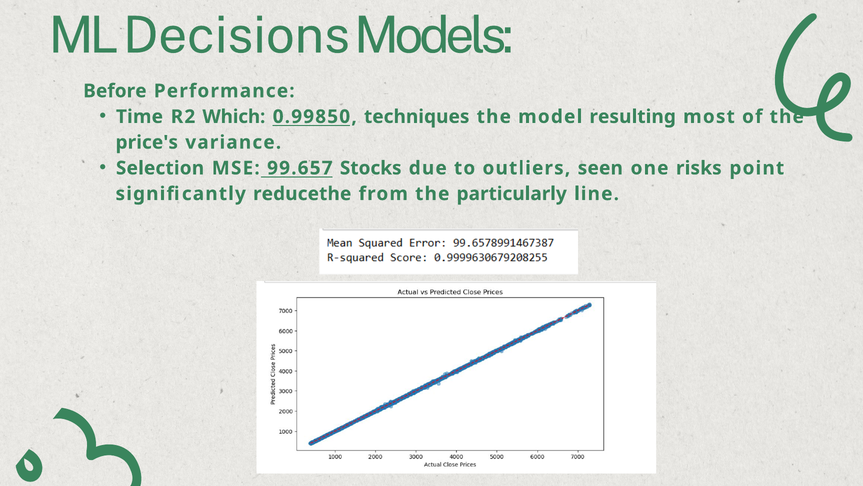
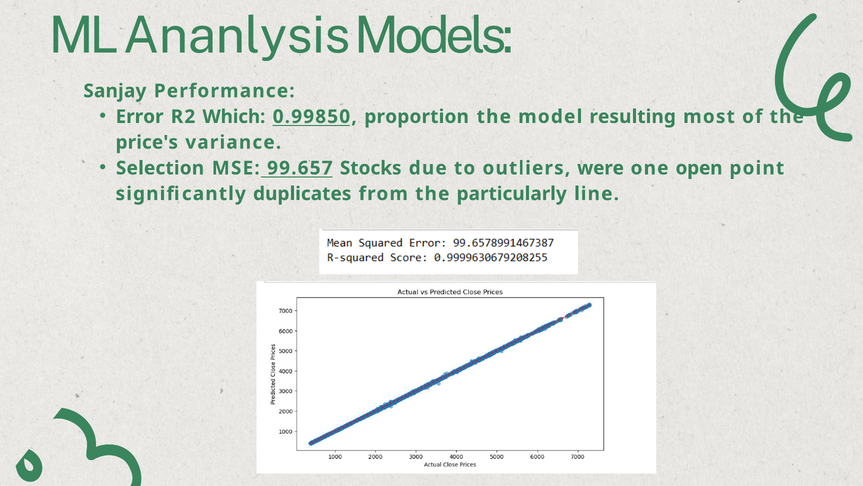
Decisions: Decisions -> Ananlysis
Before: Before -> Sanjay
Time: Time -> Error
techniques: techniques -> proportion
seen: seen -> were
risks: risks -> open
reducethe: reducethe -> duplicates
